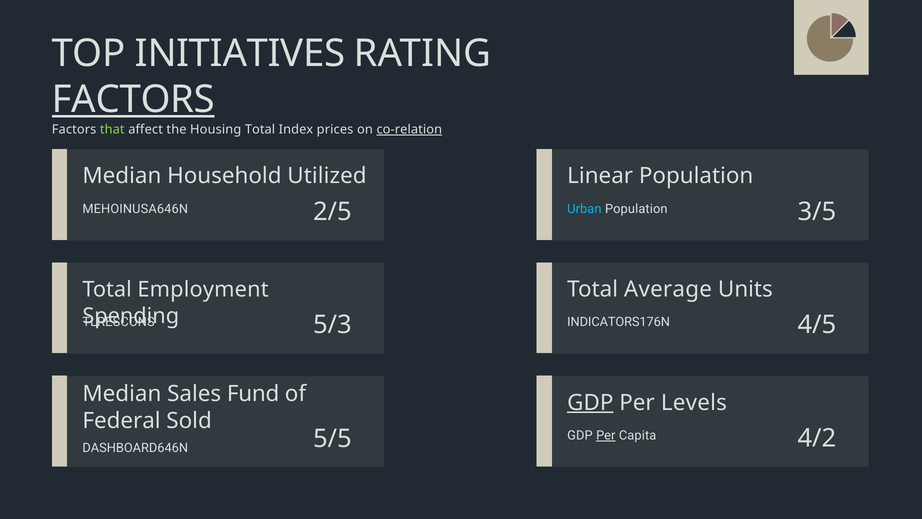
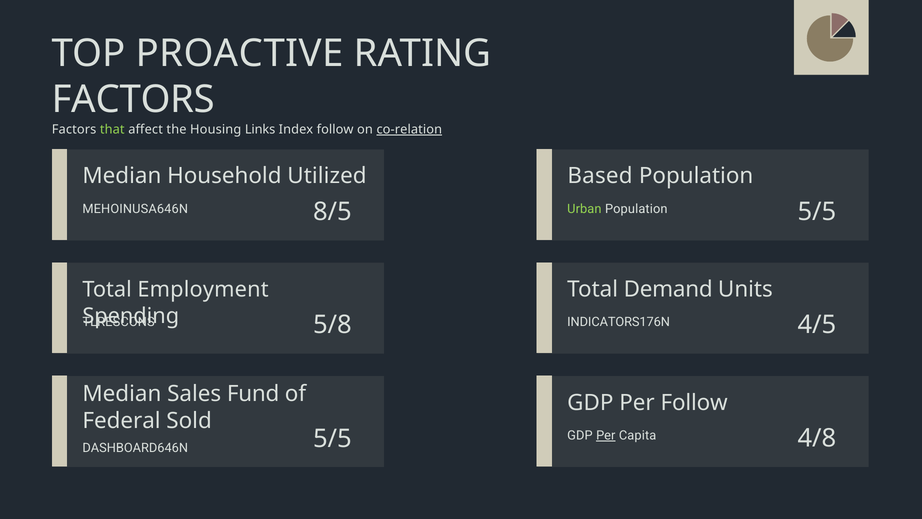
INITIATIVES: INITIATIVES -> PROACTIVE
FACTORS at (133, 100) underline: present -> none
Housing Total: Total -> Links
Index prices: prices -> follow
Linear: Linear -> Based
2/5: 2/5 -> 8/5
Urban colour: light blue -> light green
Population 3/5: 3/5 -> 5/5
Average: Average -> Demand
5/3: 5/3 -> 5/8
GDP at (590, 402) underline: present -> none
Per Levels: Levels -> Follow
4/2: 4/2 -> 4/8
